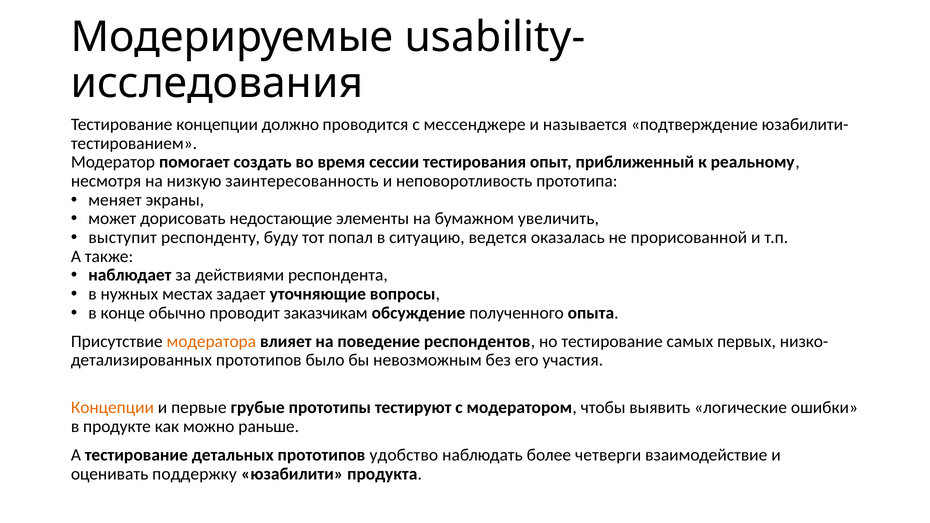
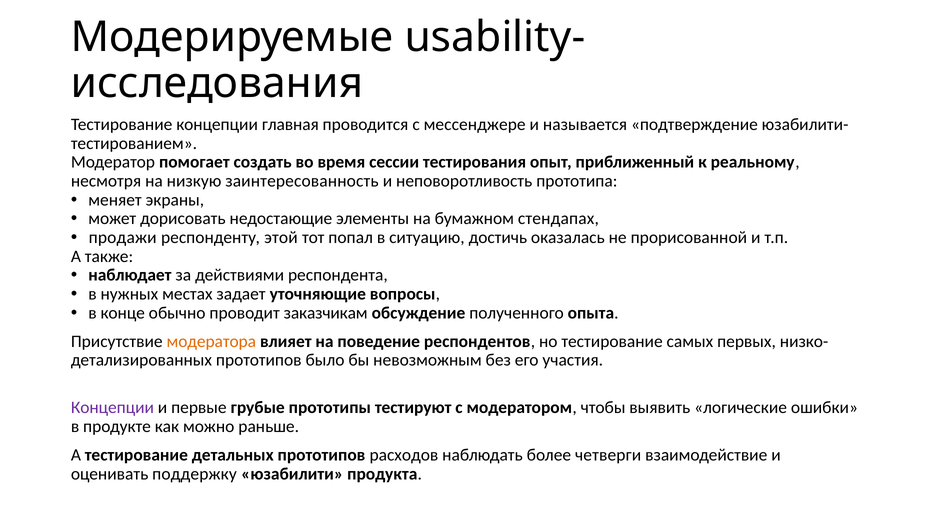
должно: должно -> главная
увеличить: увеличить -> стендапах
выступит: выступит -> продажи
буду: буду -> этой
ведется: ведется -> достичь
Концепции at (112, 408) colour: orange -> purple
удобство: удобство -> расходов
